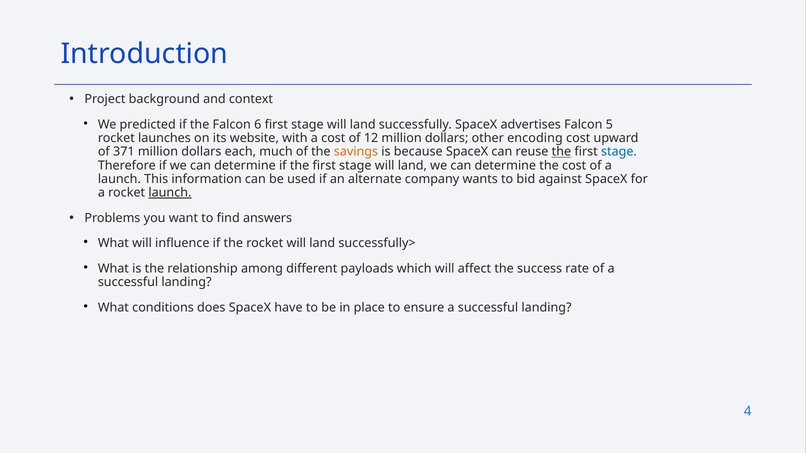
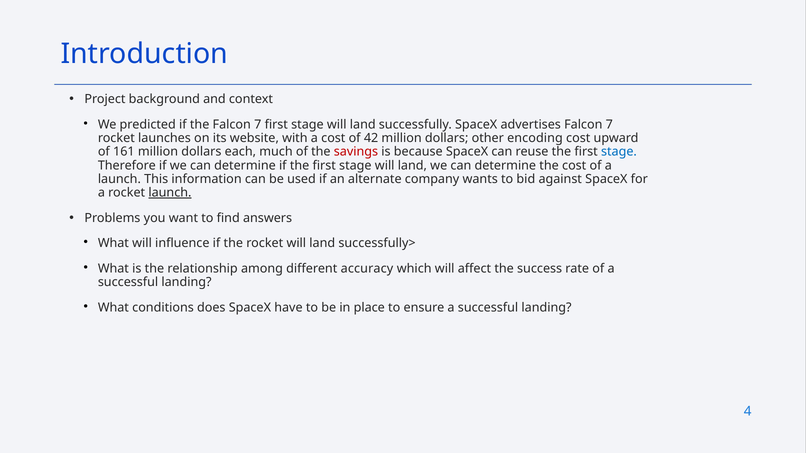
the Falcon 6: 6 -> 7
advertises Falcon 5: 5 -> 7
12: 12 -> 42
371: 371 -> 161
savings colour: orange -> red
the at (561, 152) underline: present -> none
payloads: payloads -> accuracy
